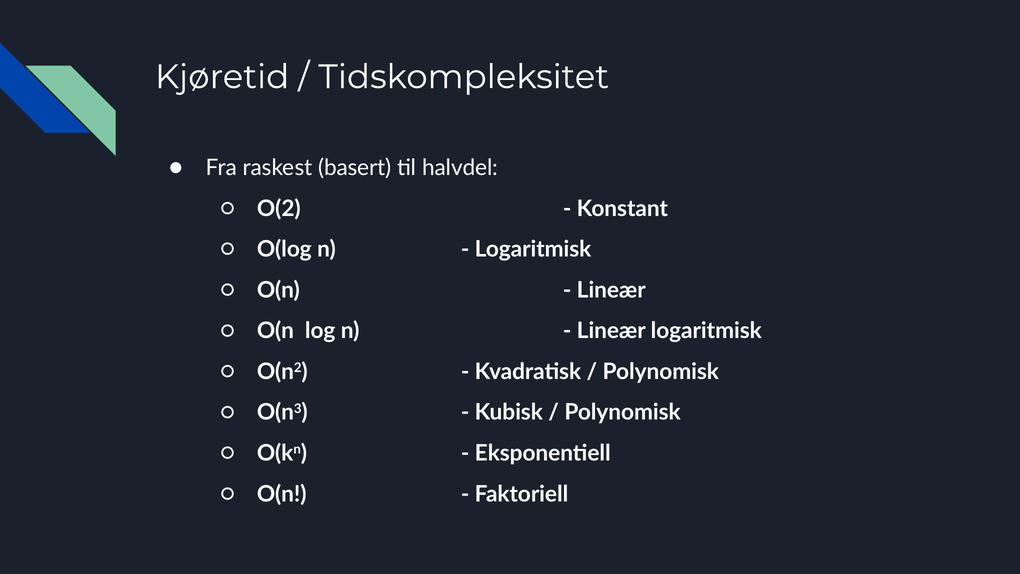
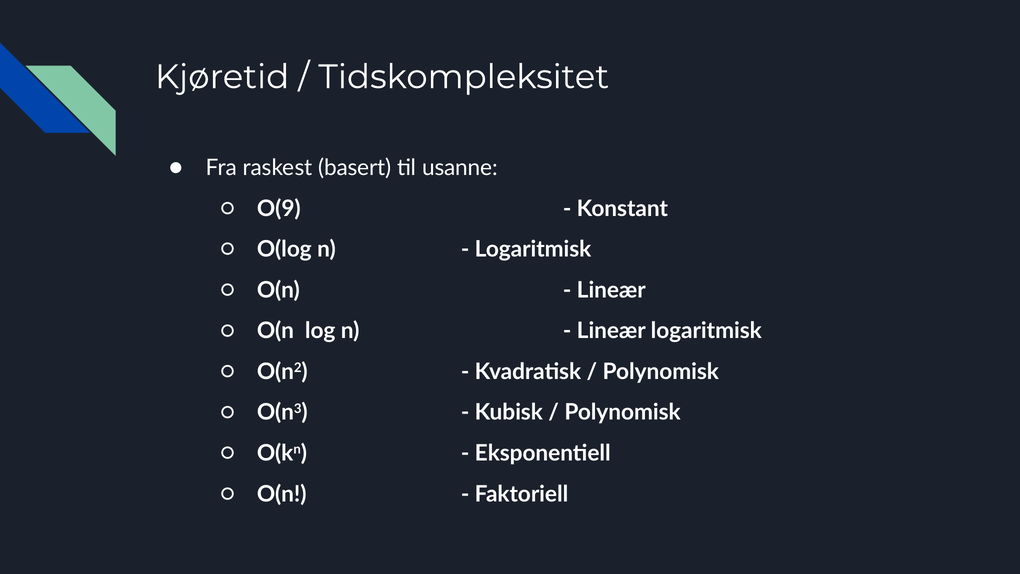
halvdel: halvdel -> usanne
O(2: O(2 -> O(9
